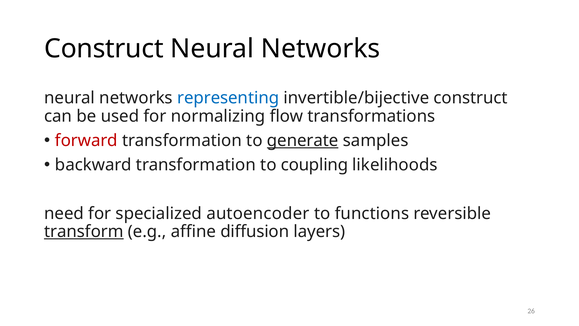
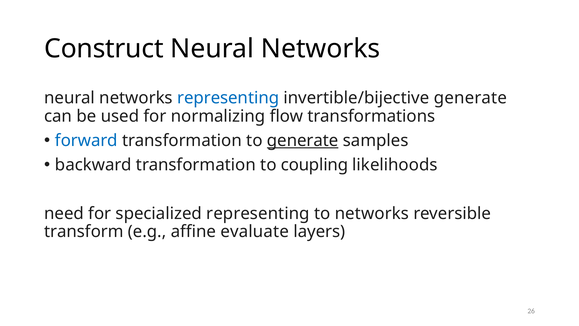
invertible/bijective construct: construct -> generate
forward colour: red -> blue
specialized autoencoder: autoencoder -> representing
to functions: functions -> networks
transform underline: present -> none
diffusion: diffusion -> evaluate
